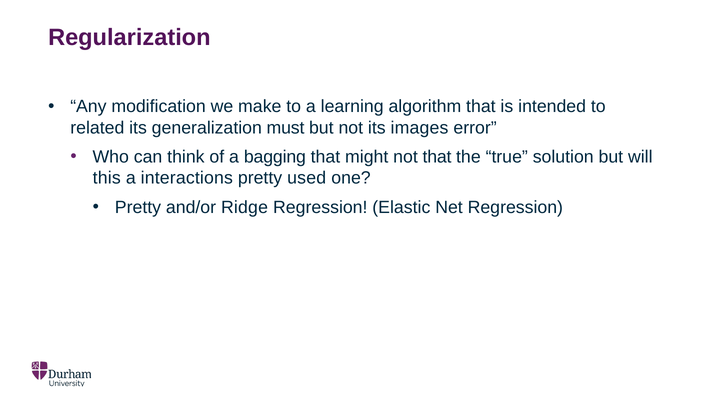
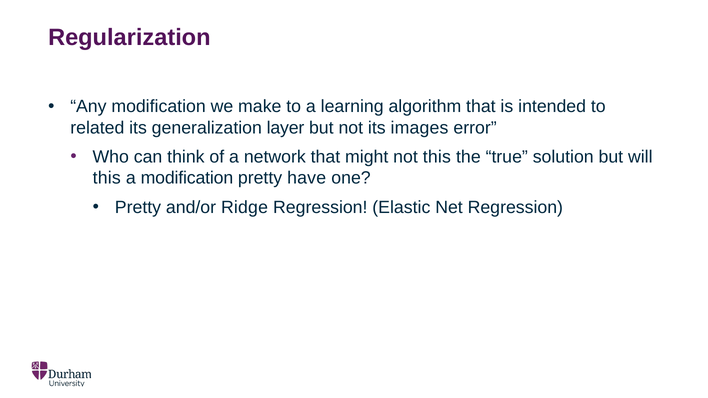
must: must -> layer
bagging: bagging -> network
not that: that -> this
a interactions: interactions -> modification
used: used -> have
